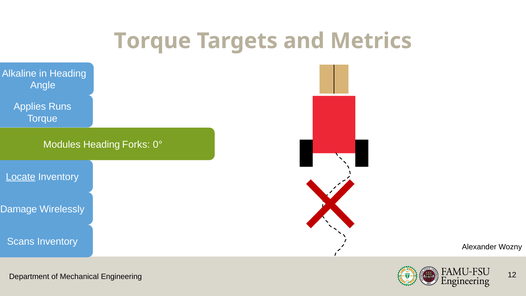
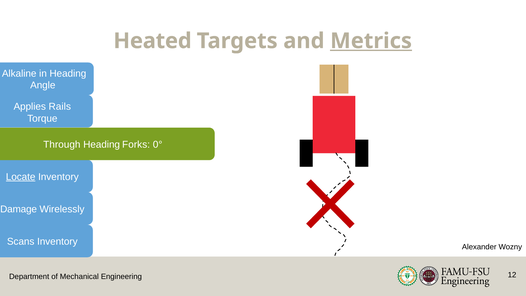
Torque at (152, 41): Torque -> Heated
Metrics underline: none -> present
Runs: Runs -> Rails
Modules: Modules -> Through
